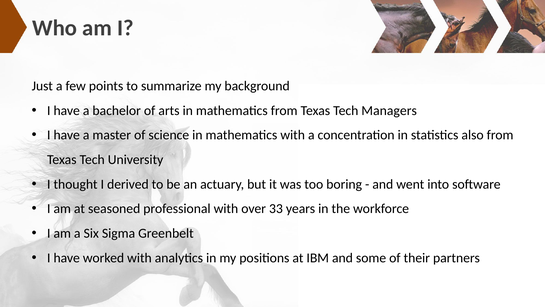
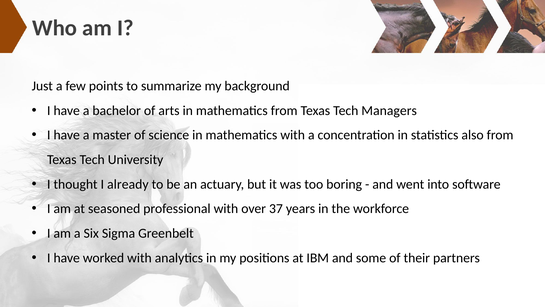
derived: derived -> already
33: 33 -> 37
